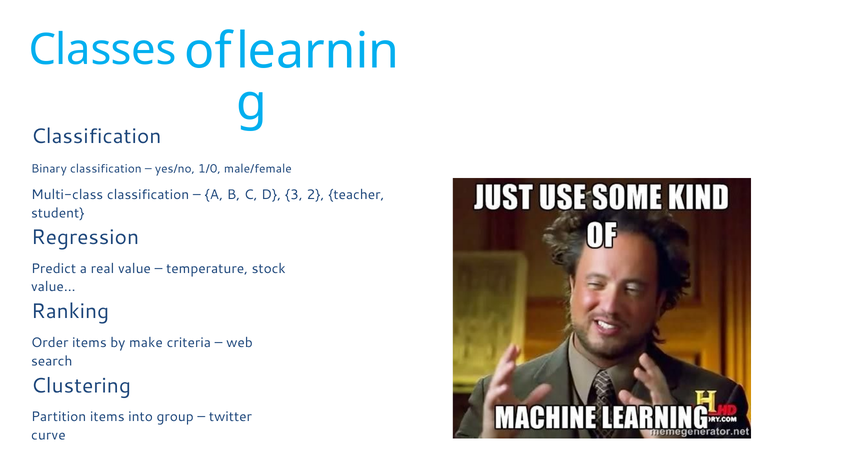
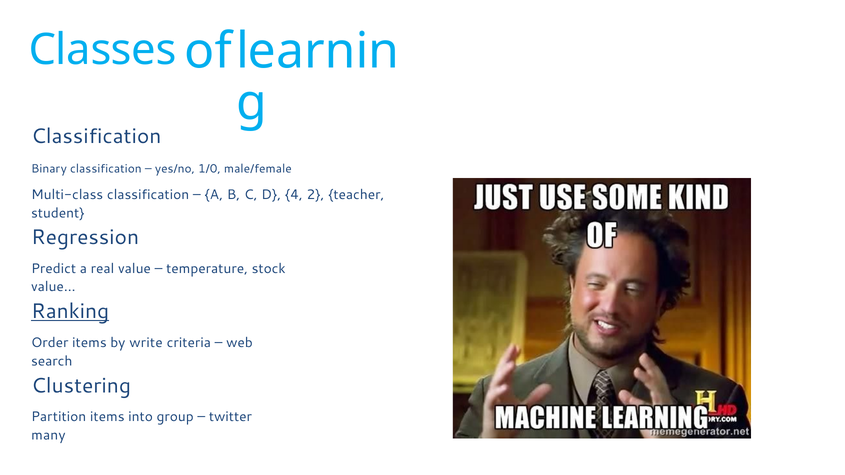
3: 3 -> 4
Ranking underline: none -> present
make: make -> write
curve: curve -> many
